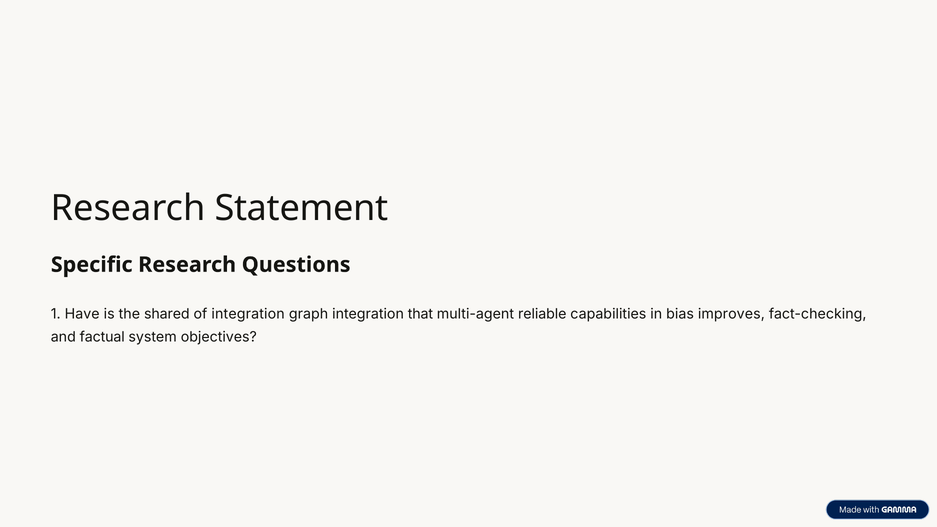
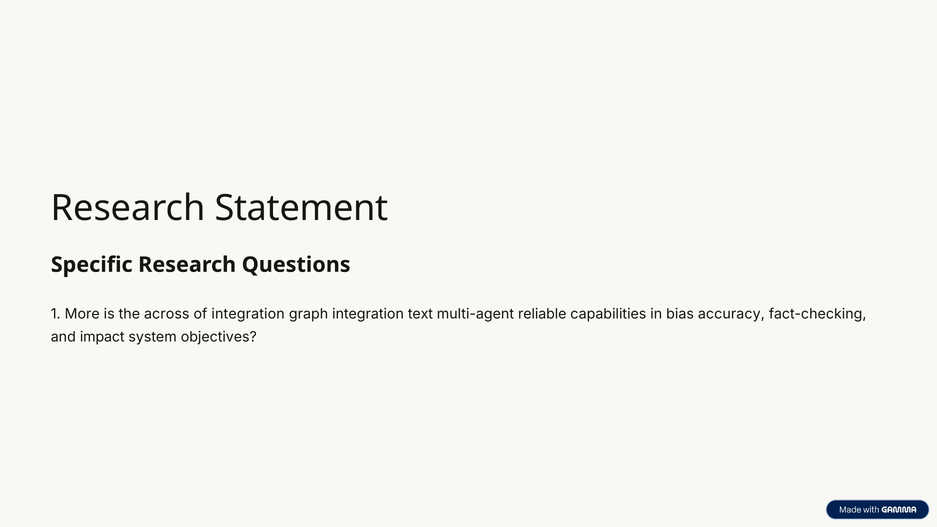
Have: Have -> More
shared: shared -> across
that: that -> text
improves: improves -> accuracy
factual: factual -> impact
